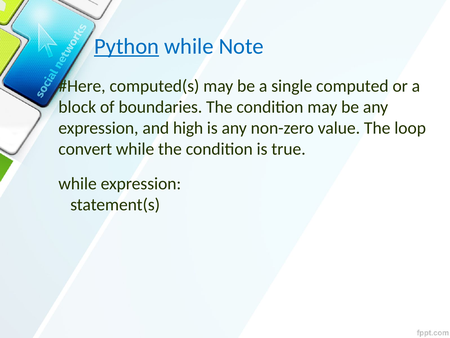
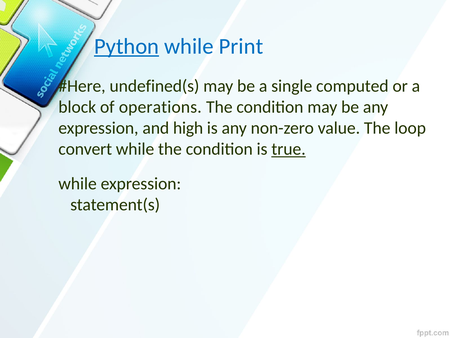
Note: Note -> Print
computed(s: computed(s -> undefined(s
boundaries: boundaries -> operations
true underline: none -> present
